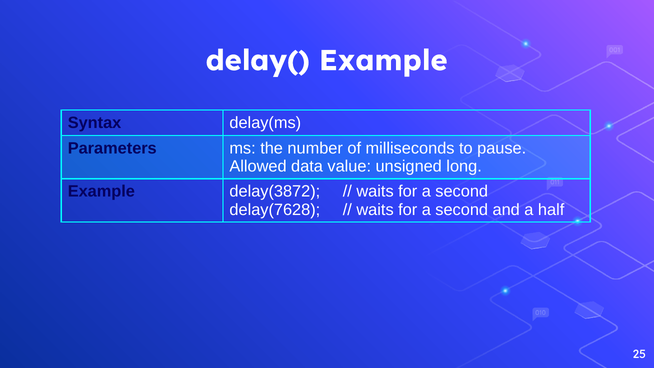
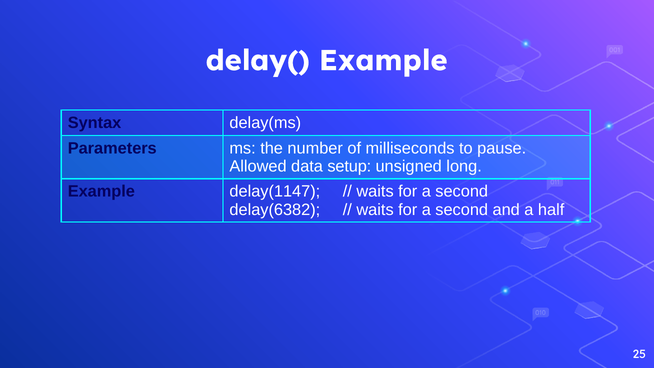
value: value -> setup
delay(3872: delay(3872 -> delay(1147
delay(7628: delay(7628 -> delay(6382
